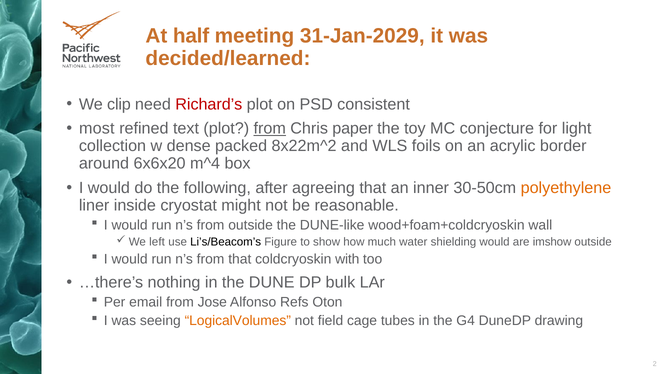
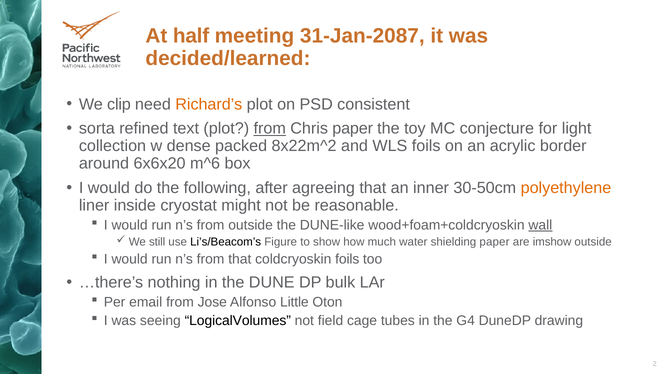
31-Jan-2029: 31-Jan-2029 -> 31-Jan-2087
Richard’s colour: red -> orange
most: most -> sorta
m^4: m^4 -> m^6
wall underline: none -> present
left: left -> still
shielding would: would -> paper
coldcryoskin with: with -> foils
Refs: Refs -> Little
LogicalVolumes colour: orange -> black
